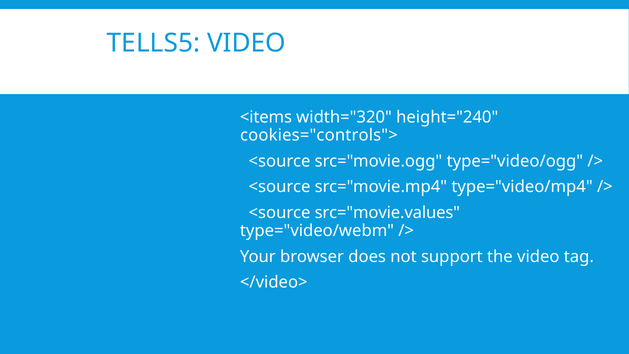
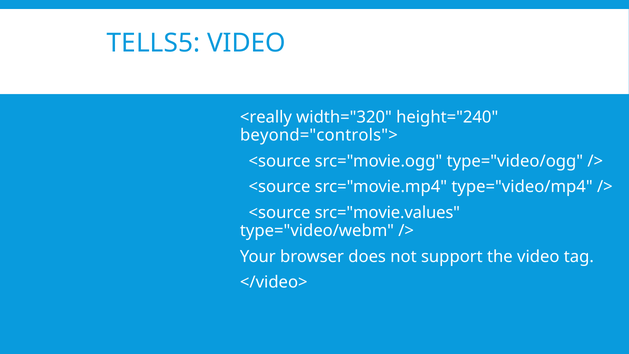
<items: <items -> <really
cookies="controls">: cookies="controls"> -> beyond="controls">
